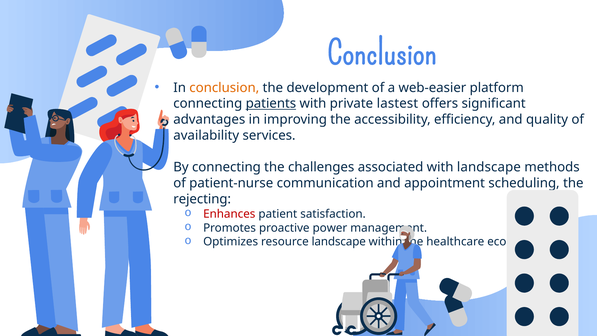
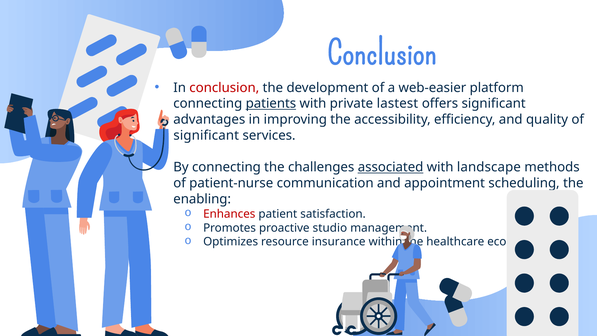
conclusion at (224, 88) colour: orange -> red
availability at (206, 135): availability -> significant
associated underline: none -> present
rejecting: rejecting -> enabling
power: power -> studio
resource landscape: landscape -> insurance
